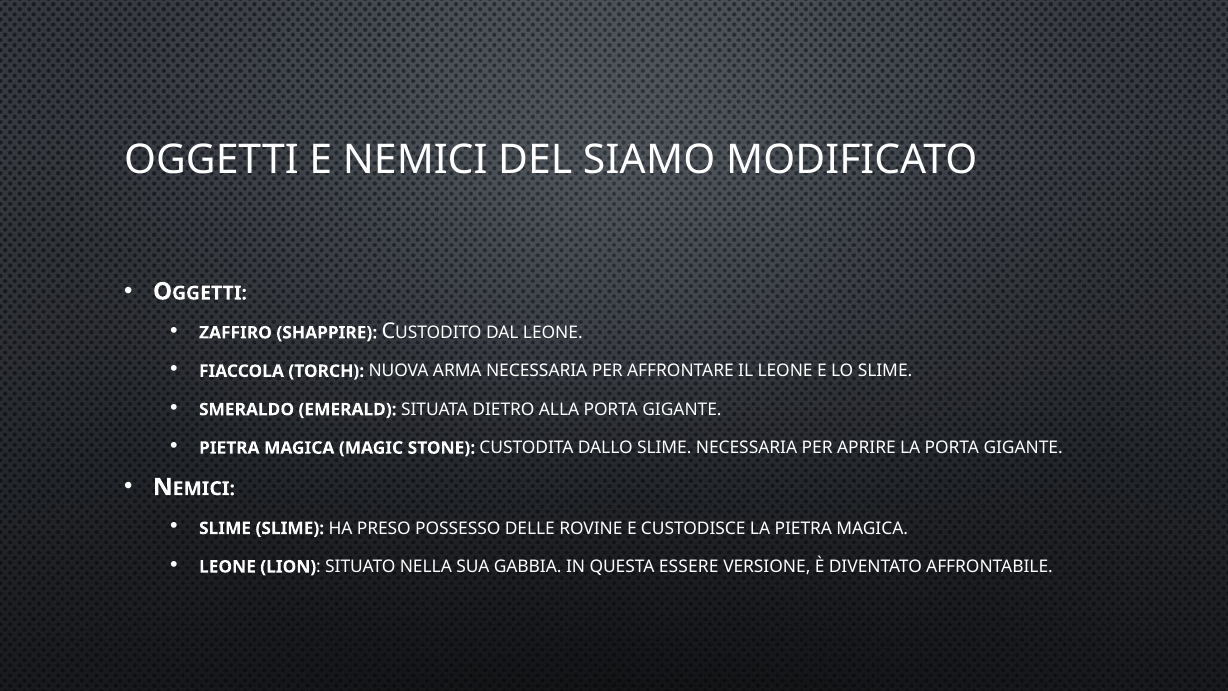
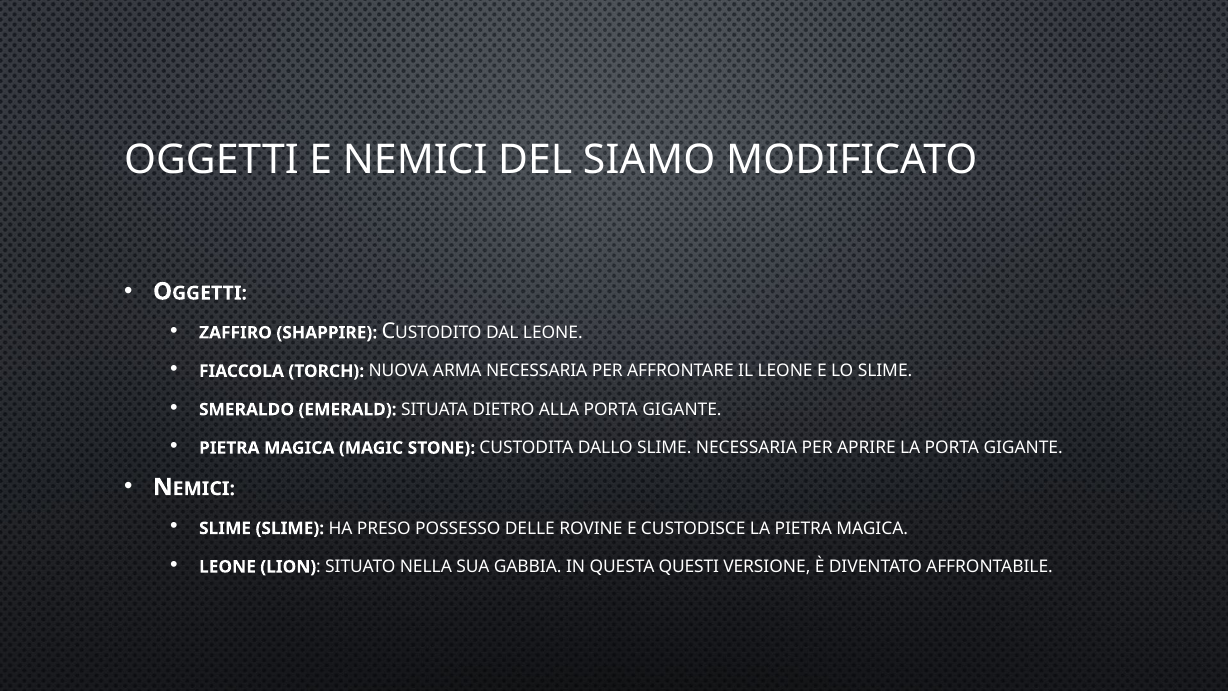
ESSERE: ESSERE -> QUESTI
